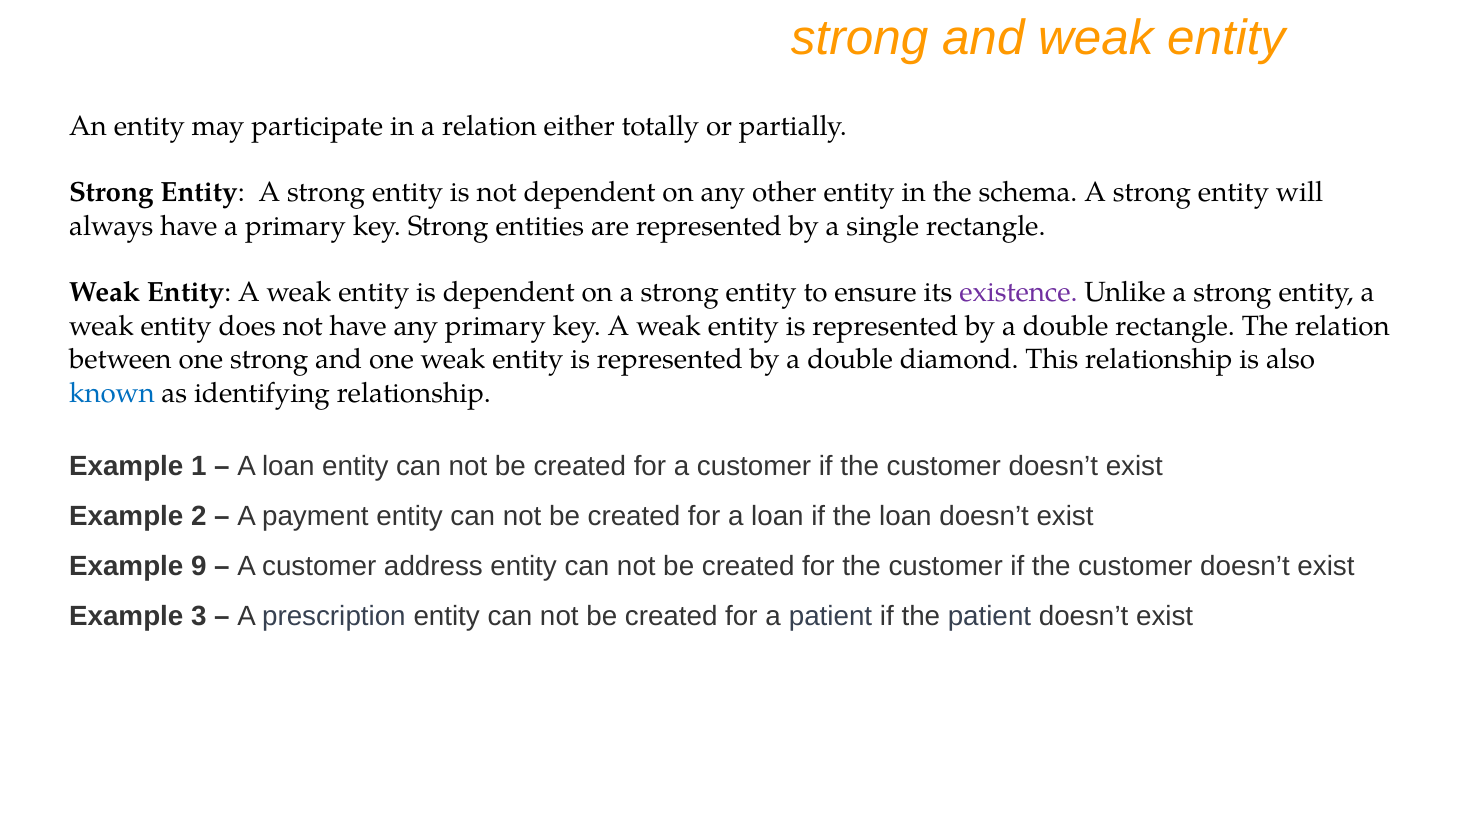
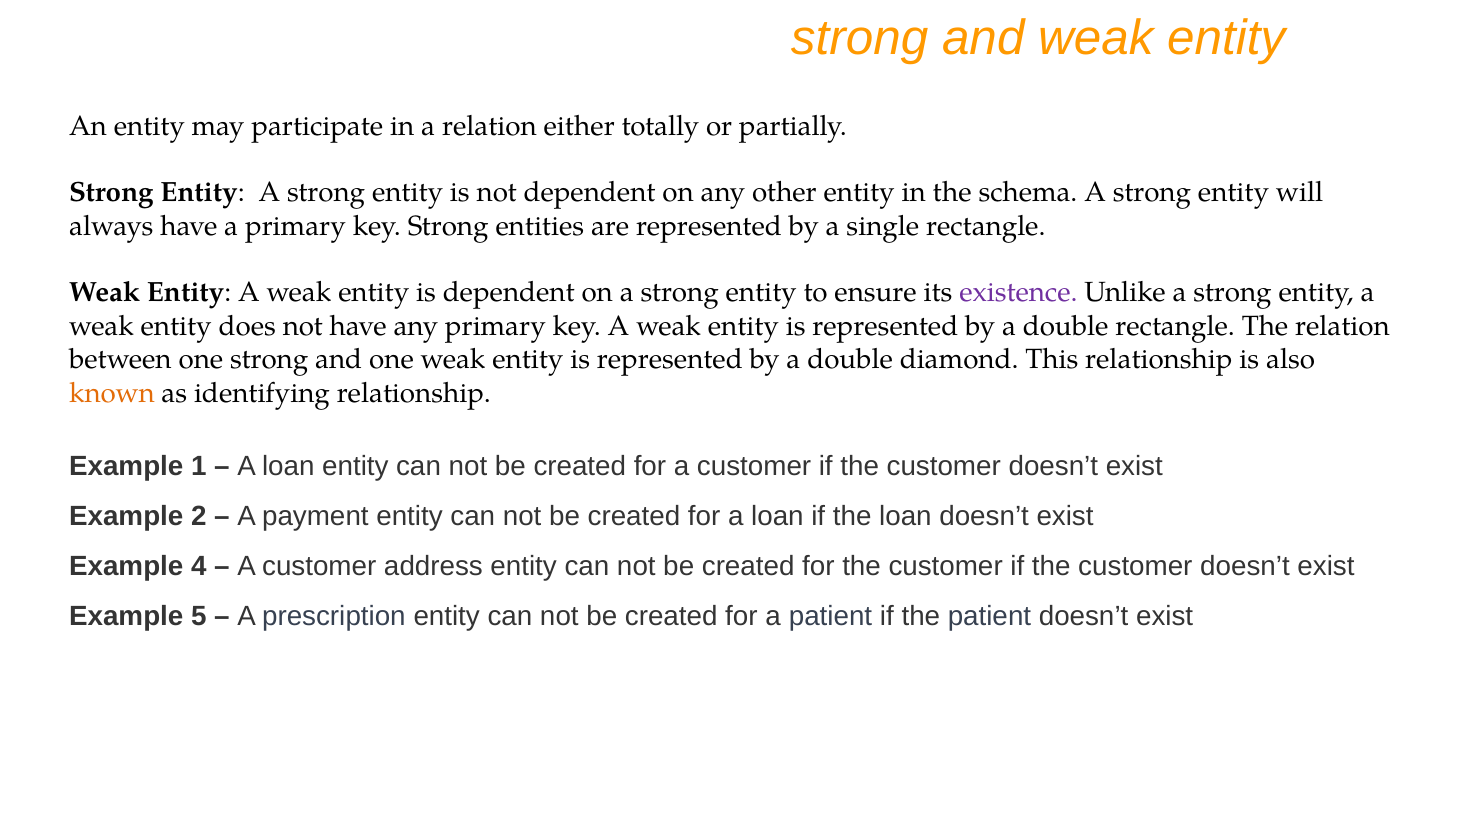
known colour: blue -> orange
9: 9 -> 4
3: 3 -> 5
